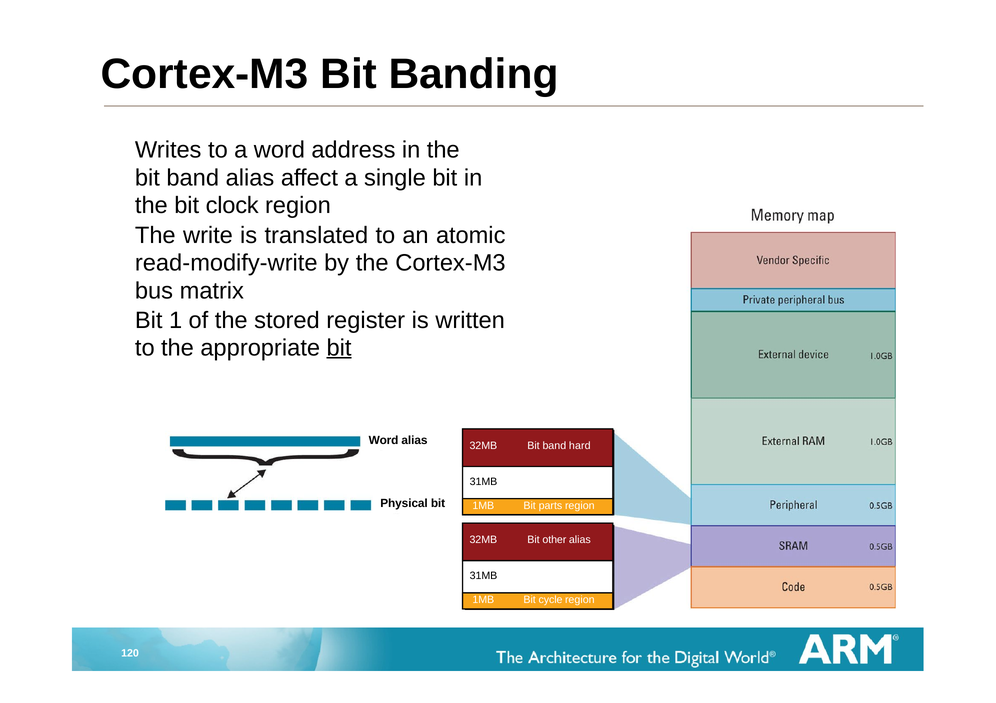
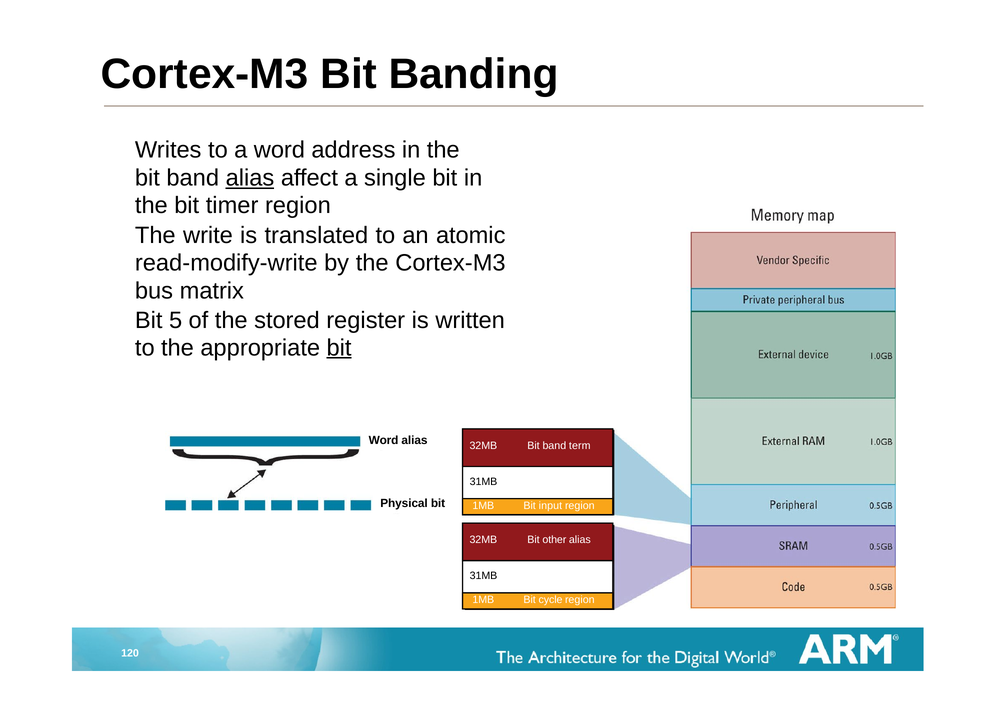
alias at (250, 178) underline: none -> present
clock: clock -> timer
1: 1 -> 5
hard: hard -> term
parts: parts -> input
